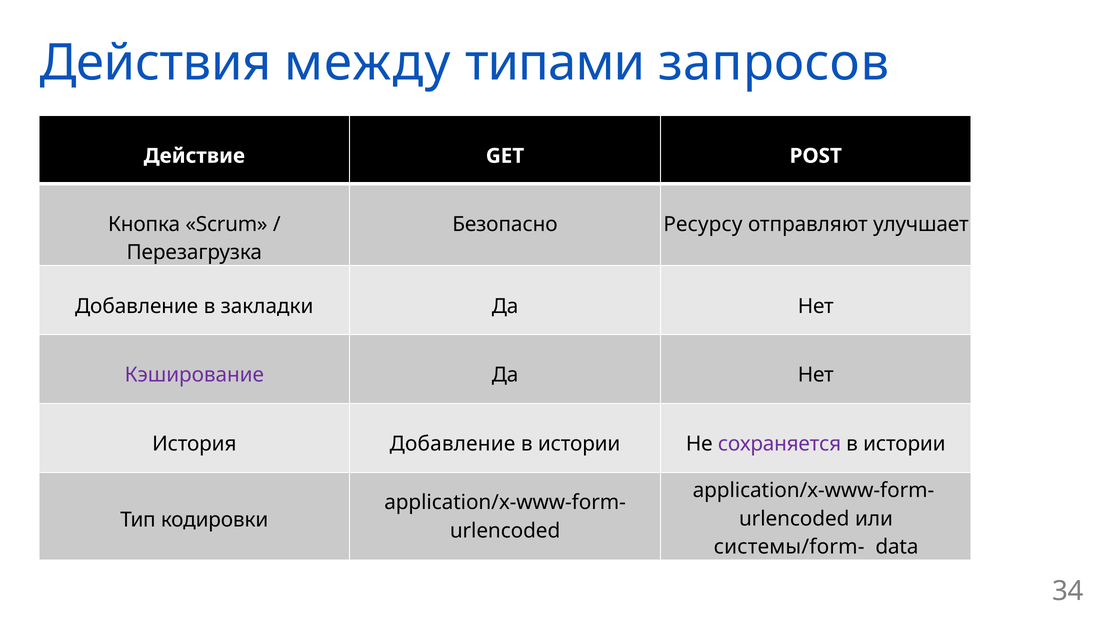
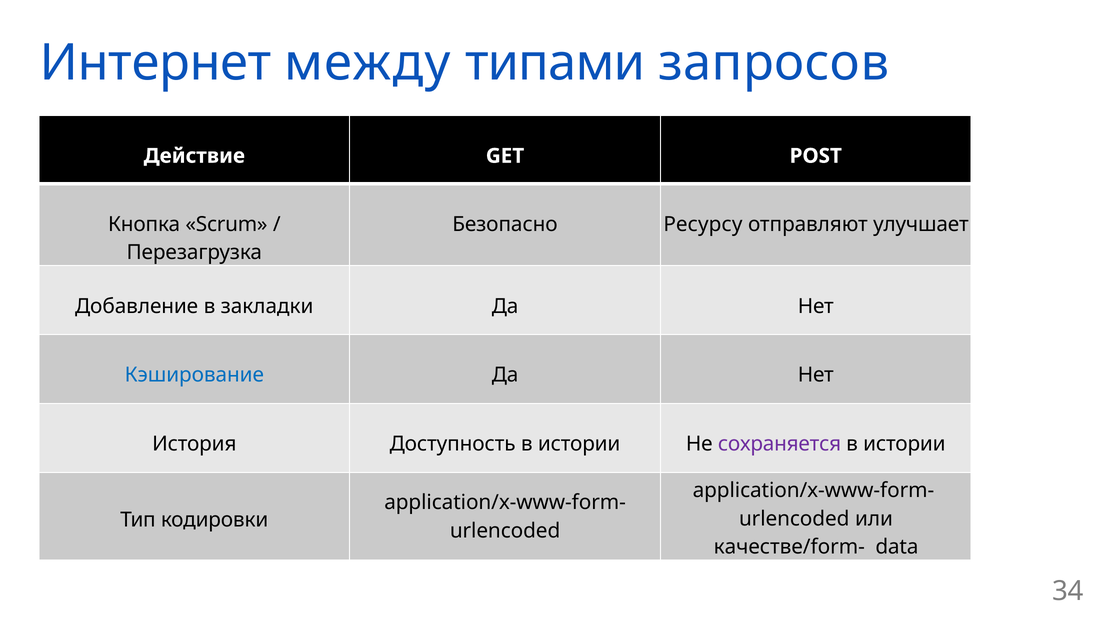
Действия: Действия -> Интернет
Кэширование colour: purple -> blue
История Добавление: Добавление -> Доступность
системы/form-: системы/form- -> качестве/form-
